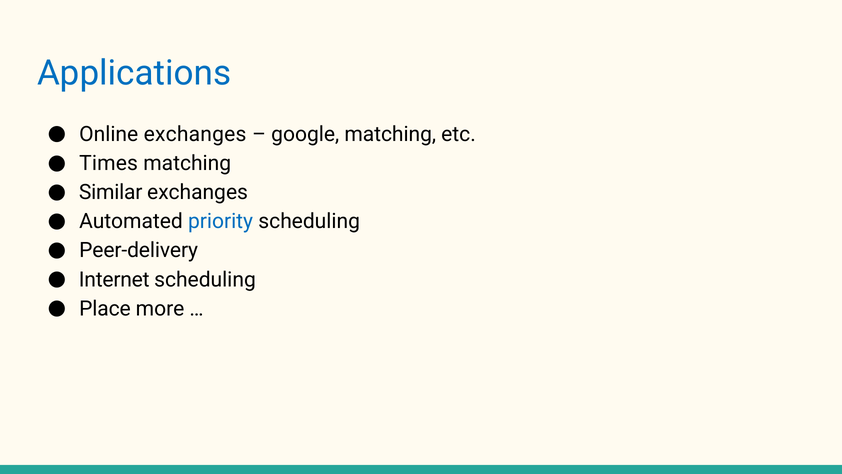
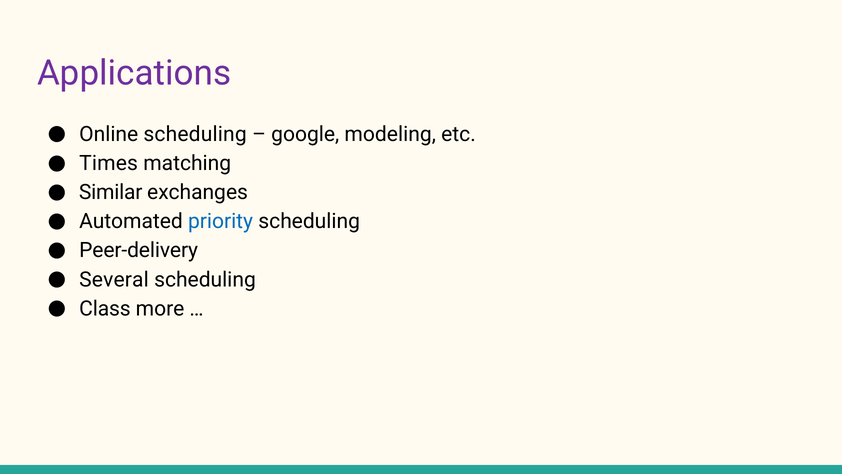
Applications colour: blue -> purple
Online exchanges: exchanges -> scheduling
google matching: matching -> modeling
Internet: Internet -> Several
Place: Place -> Class
